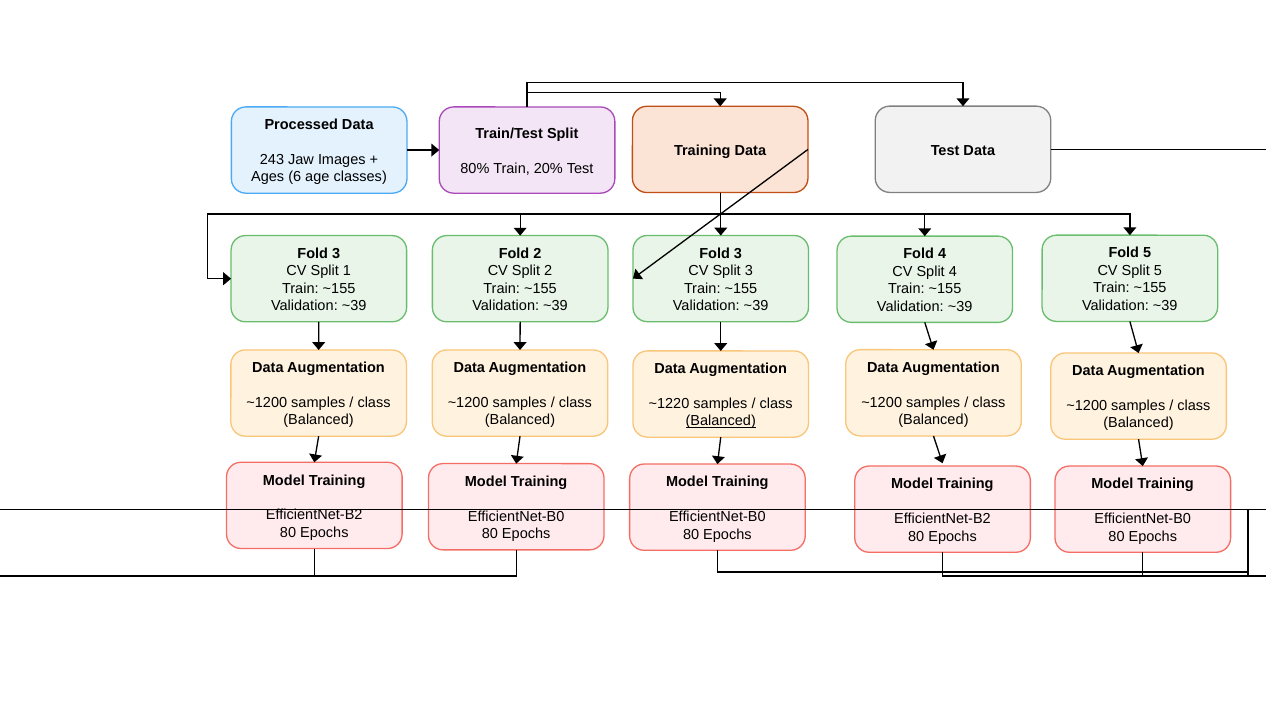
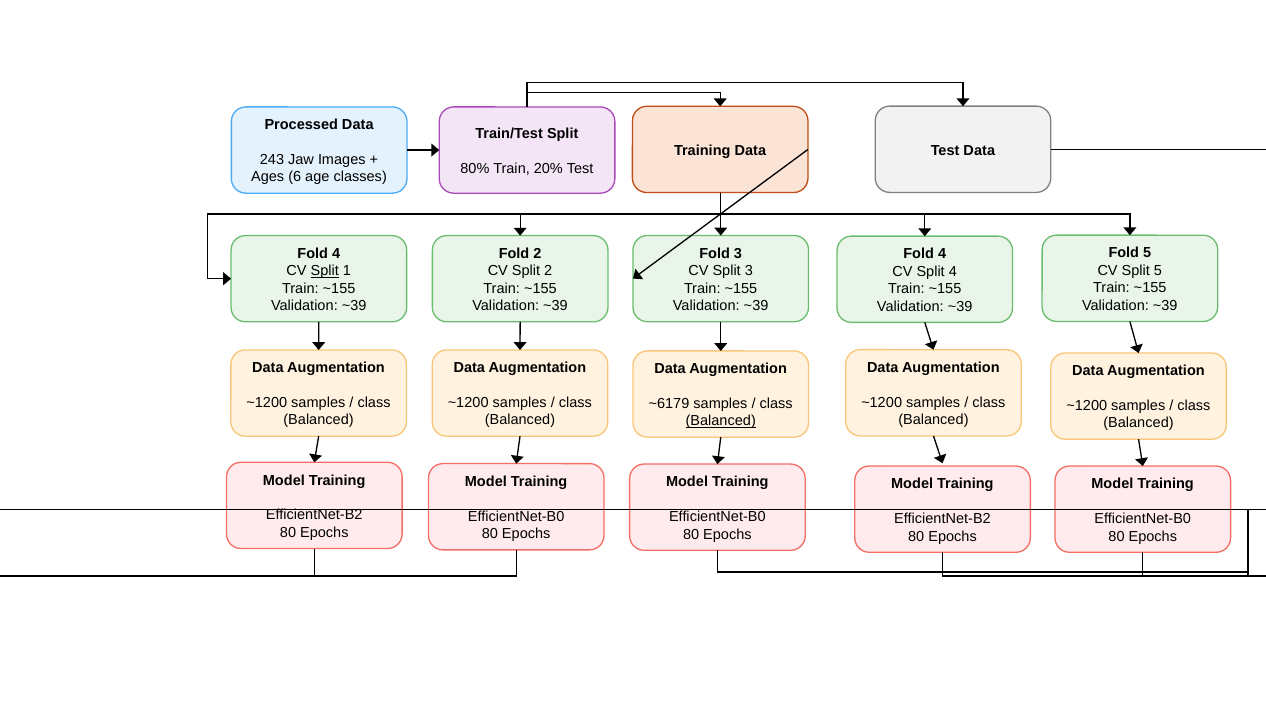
3 at (336, 254): 3 -> 4
Split at (325, 271) underline: none -> present
~1220: ~1220 -> ~6179
